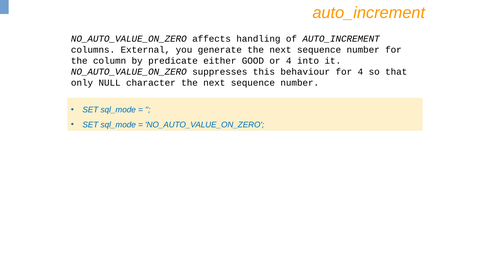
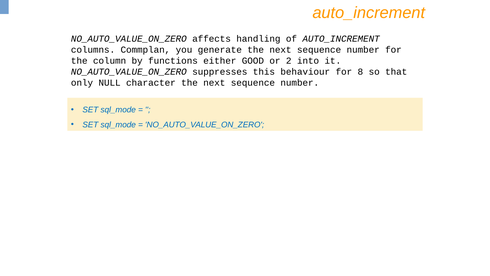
External: External -> Commplan
predicate: predicate -> functions
or 4: 4 -> 2
for 4: 4 -> 8
